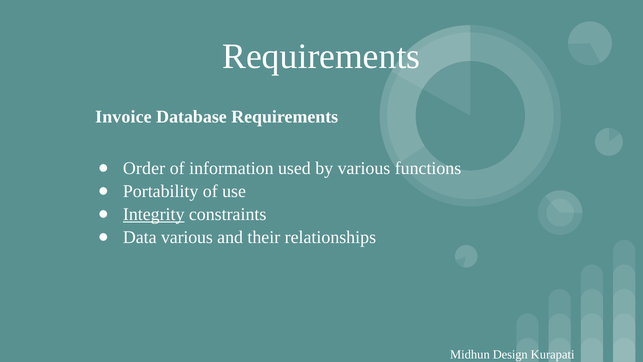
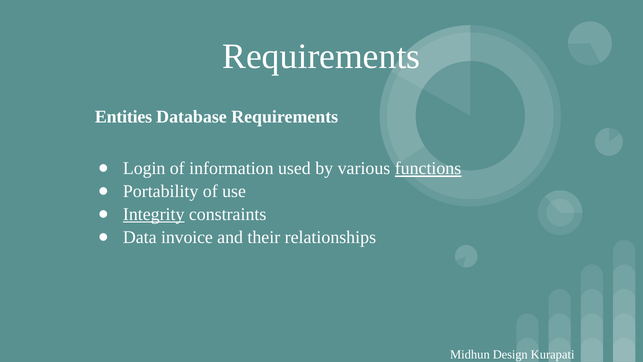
Invoice: Invoice -> Entities
Order: Order -> Login
functions underline: none -> present
Data various: various -> invoice
